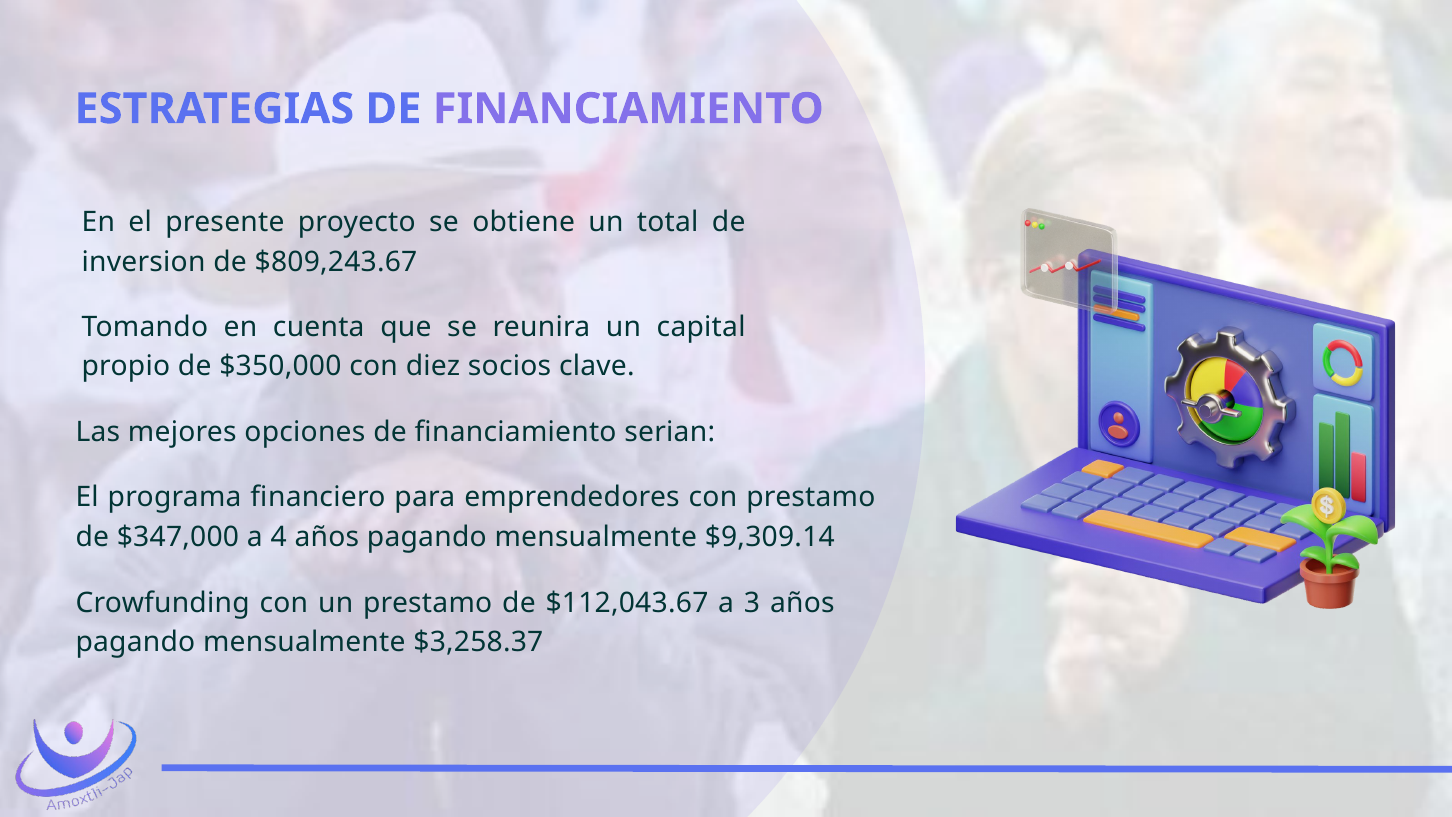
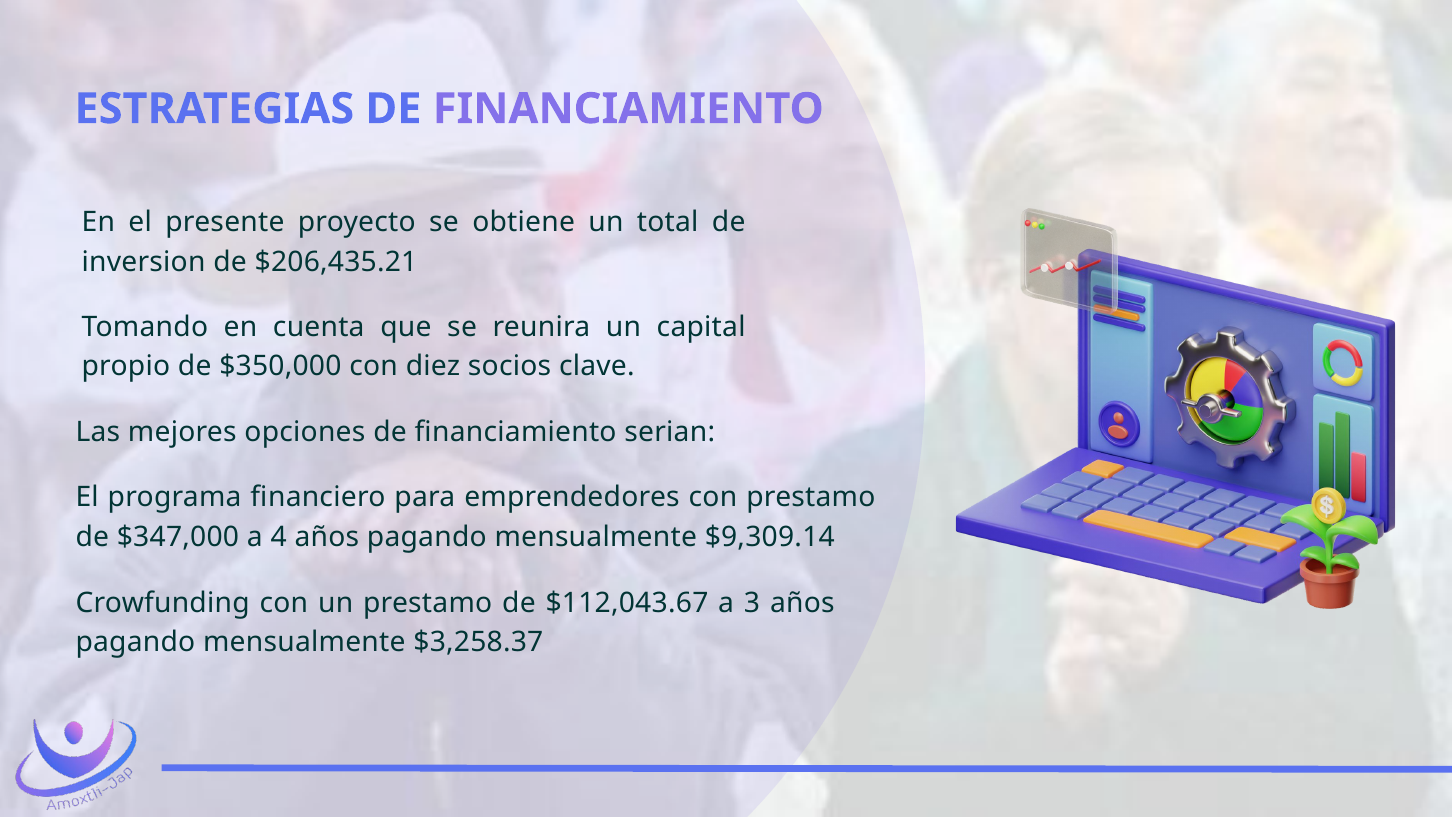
$809,243.67: $809,243.67 -> $206,435.21
